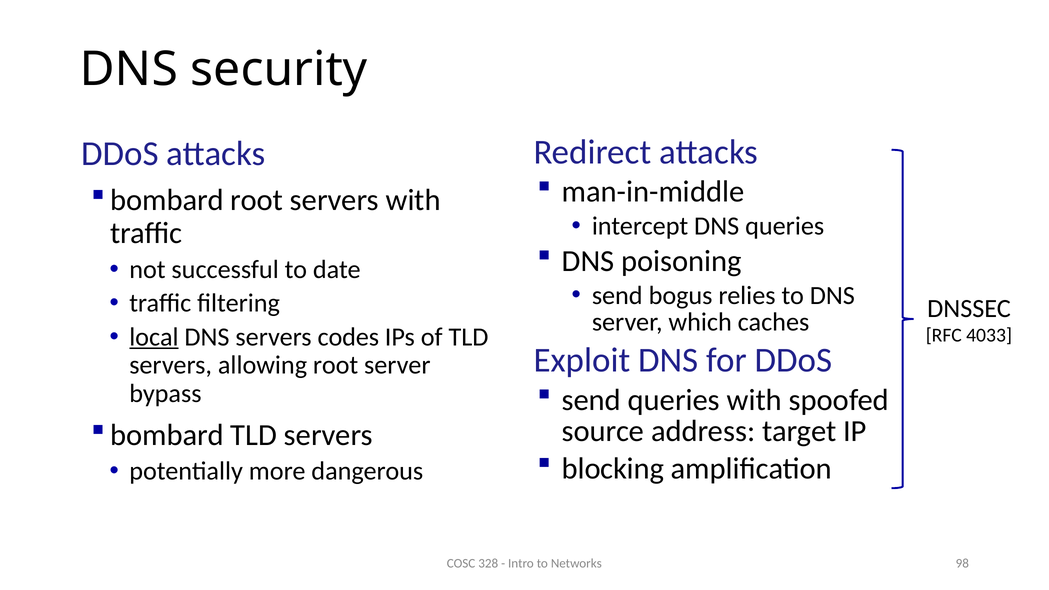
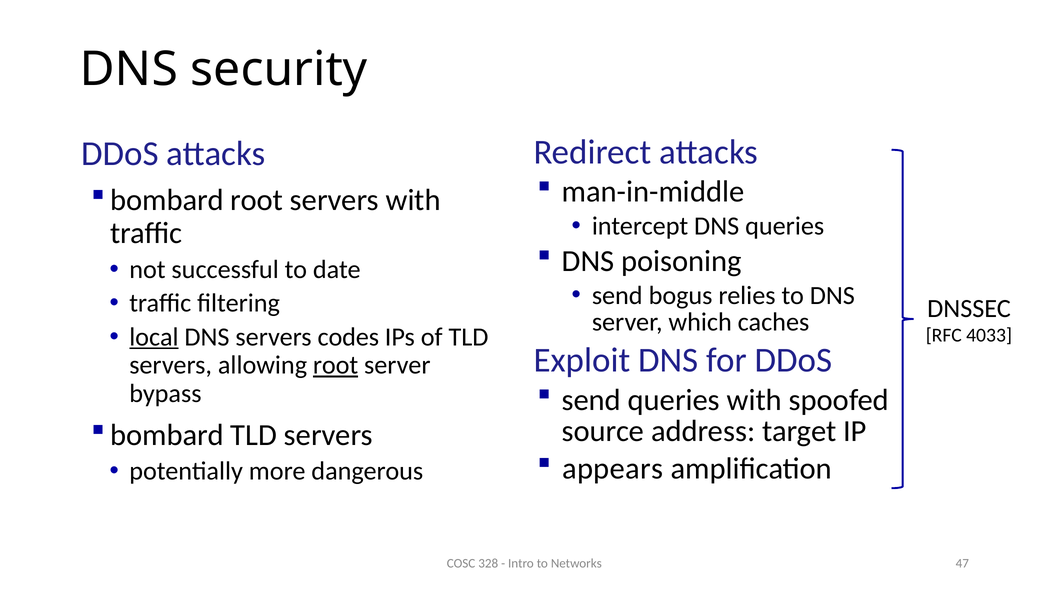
root at (336, 365) underline: none -> present
blocking: blocking -> appears
98: 98 -> 47
